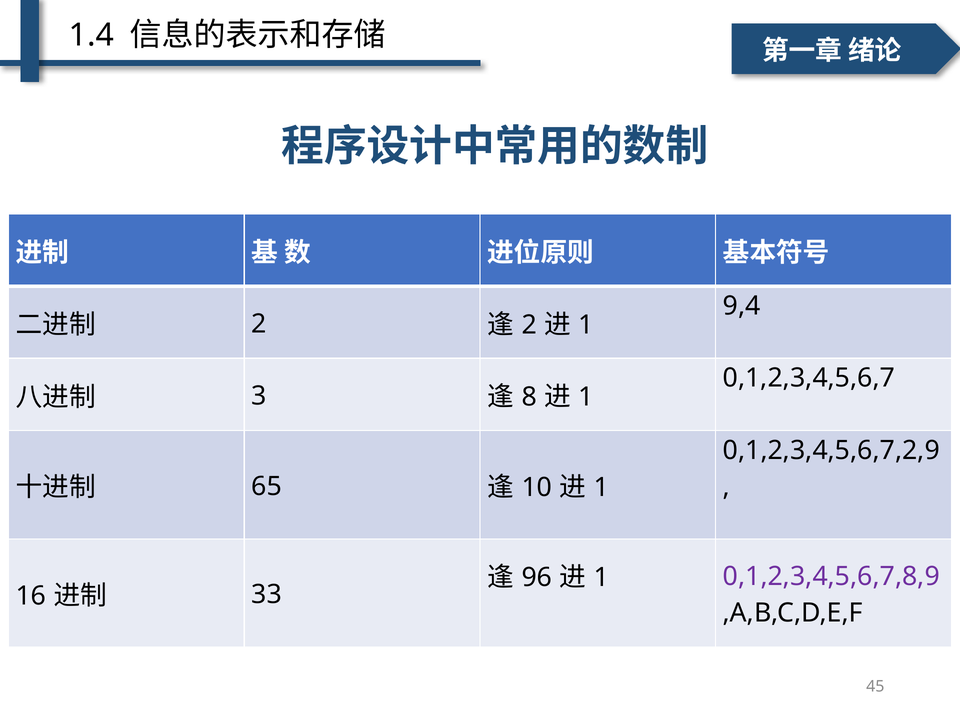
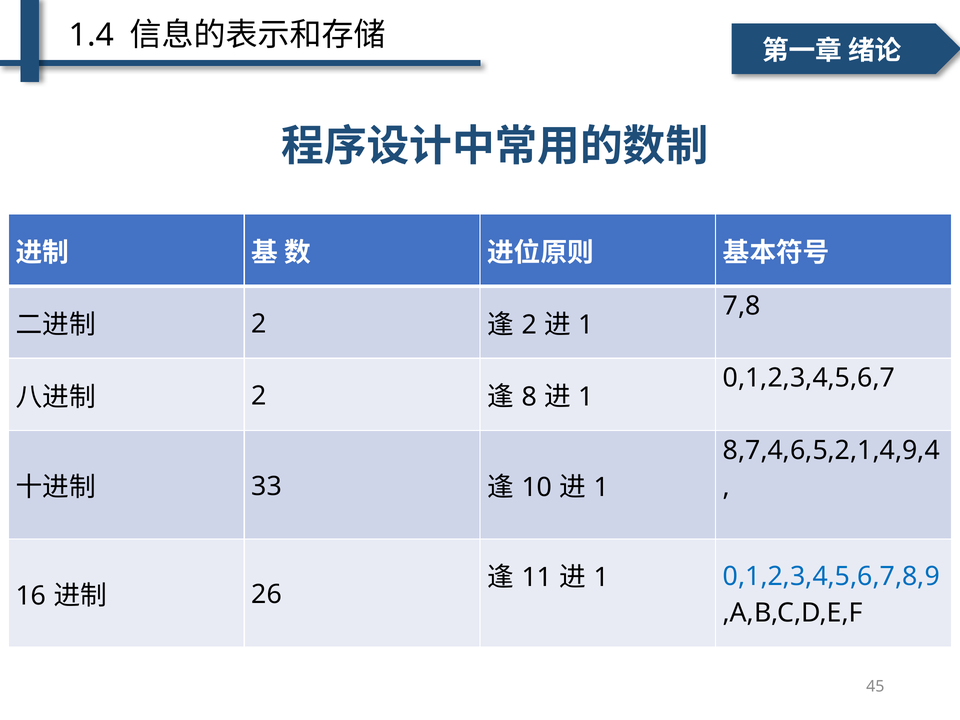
9,4: 9,4 -> 7,8
3 at (259, 396): 3 -> 2
0,1,2,3,4,5,6,7,2,9: 0,1,2,3,4,5,6,7,2,9 -> 8,7,4,6,5,2,1,4,9,4
65: 65 -> 33
96: 96 -> 11
0,1,2,3,4,5,6,7,8,9 colour: purple -> blue
33: 33 -> 26
